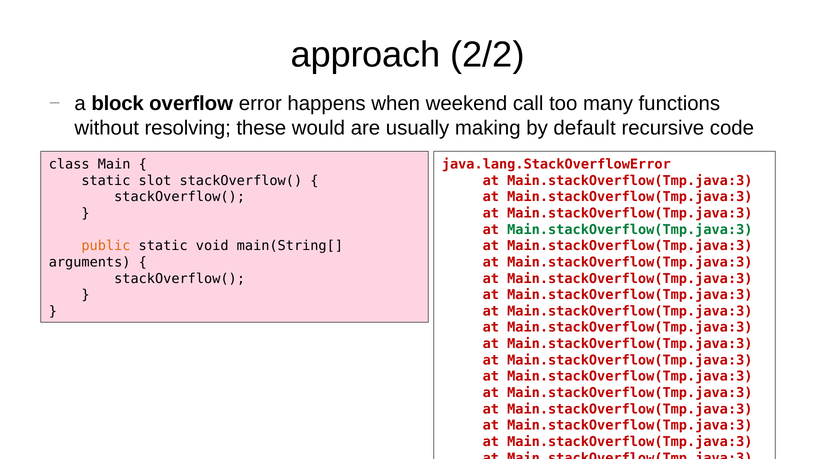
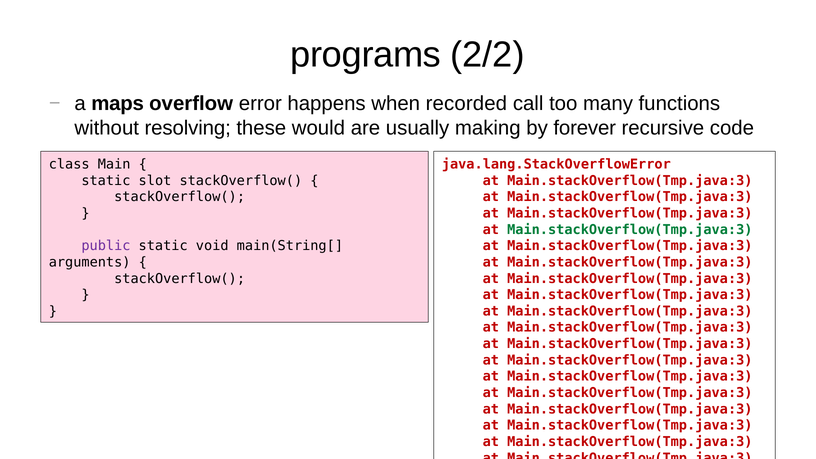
approach: approach -> programs
block: block -> maps
weekend: weekend -> recorded
default: default -> forever
public colour: orange -> purple
